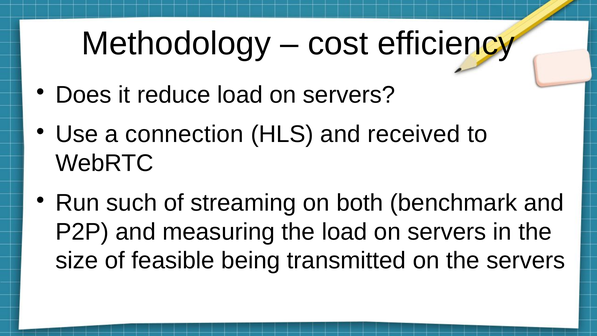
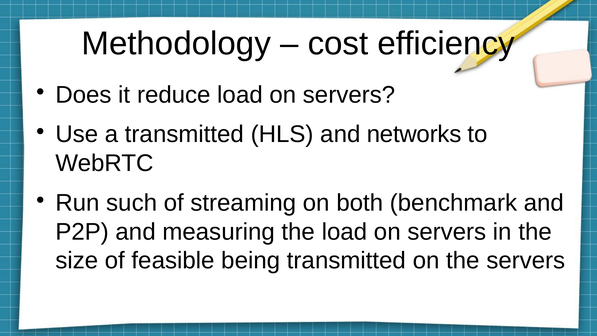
a connection: connection -> transmitted
received: received -> networks
